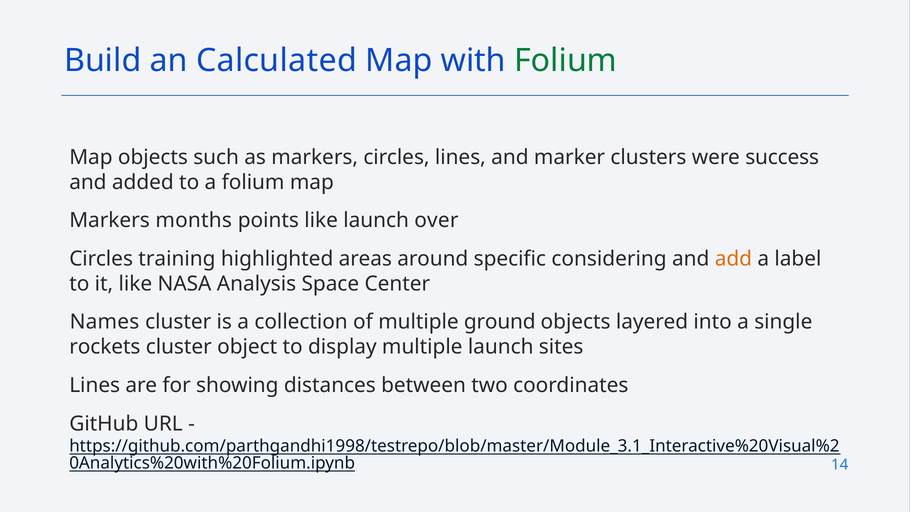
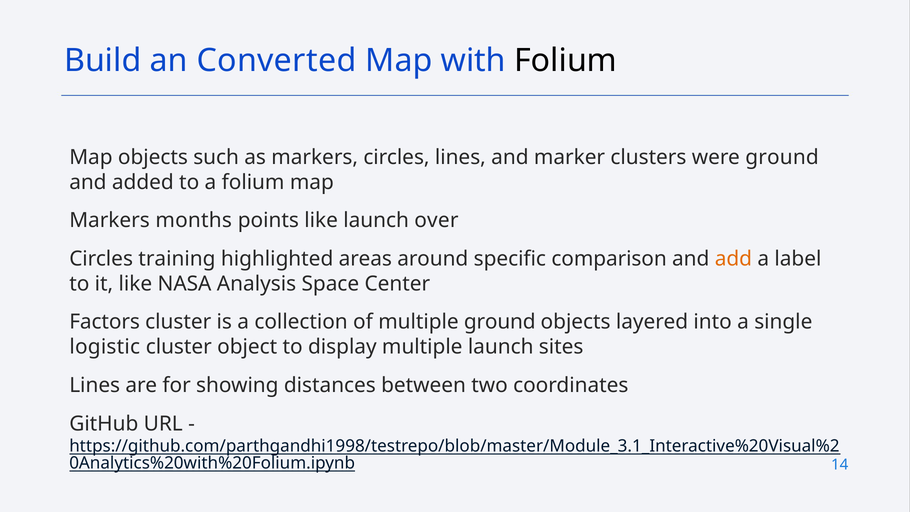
Calculated: Calculated -> Converted
Folium at (566, 61) colour: green -> black
were success: success -> ground
considering: considering -> comparison
Names: Names -> Factors
rockets: rockets -> logistic
